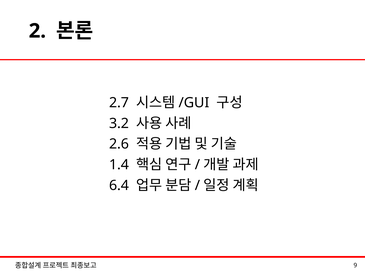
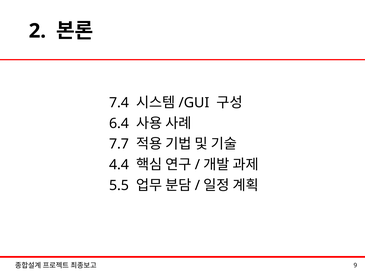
2.7: 2.7 -> 7.4
3.2: 3.2 -> 6.4
2.6: 2.6 -> 7.7
1.4: 1.4 -> 4.4
6.4: 6.4 -> 5.5
